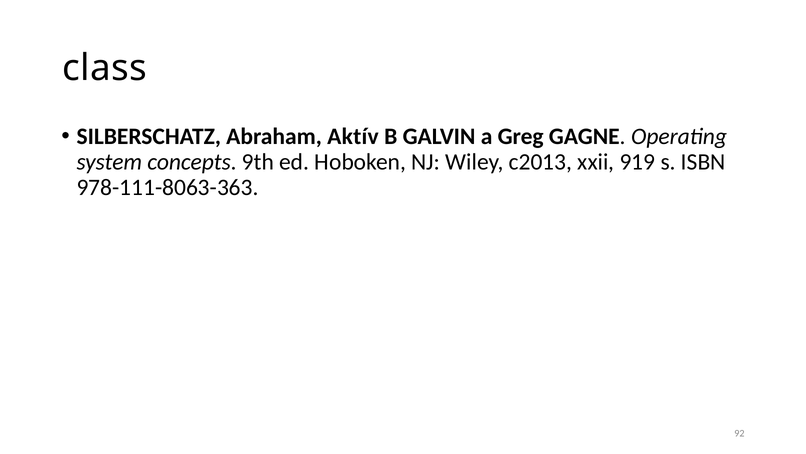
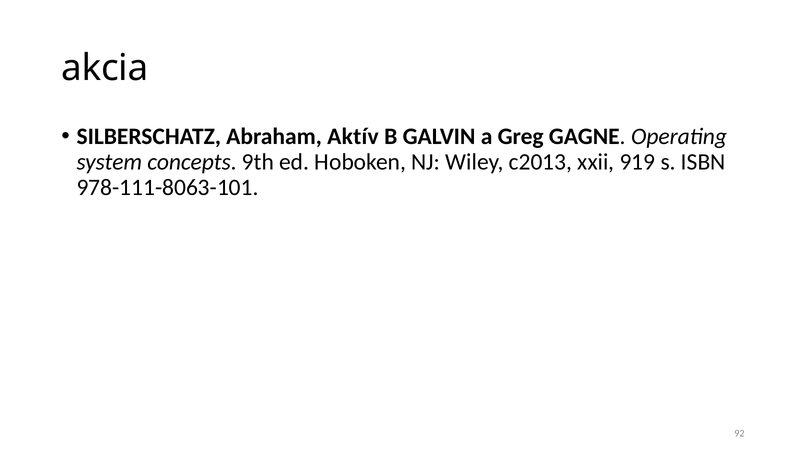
class: class -> akcia
978-111-8063-363: 978-111-8063-363 -> 978-111-8063-101
